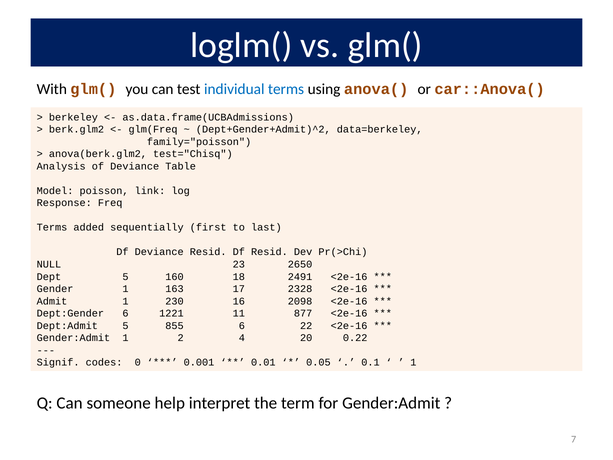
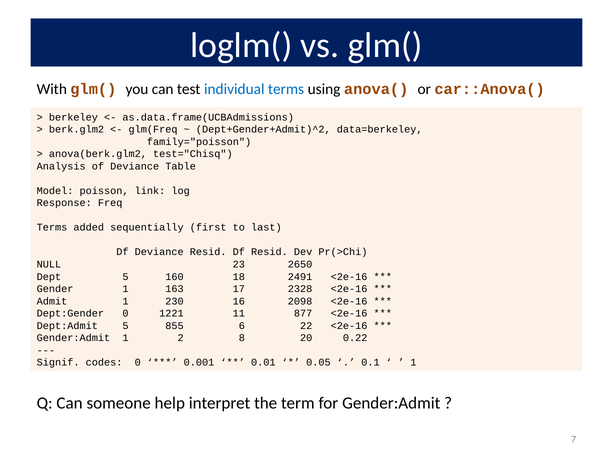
Dept:Gender 6: 6 -> 0
4: 4 -> 8
